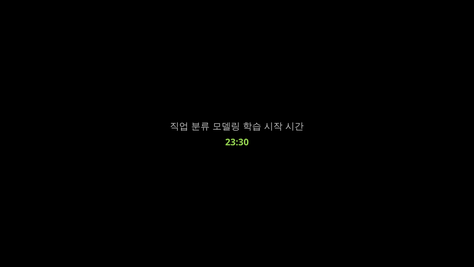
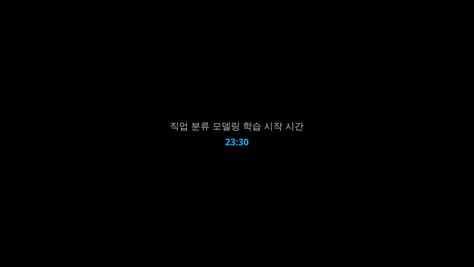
23:30 colour: light green -> light blue
